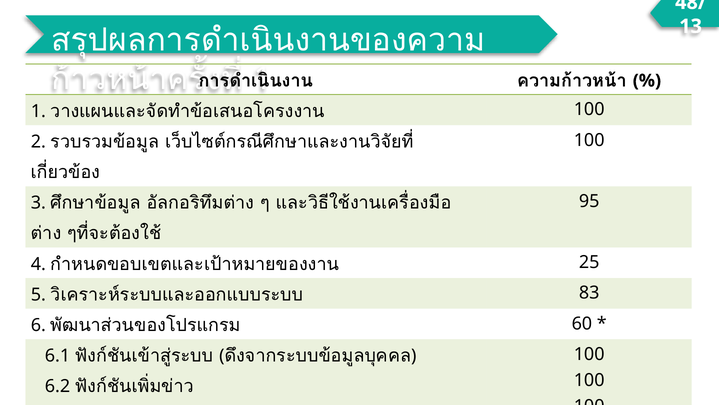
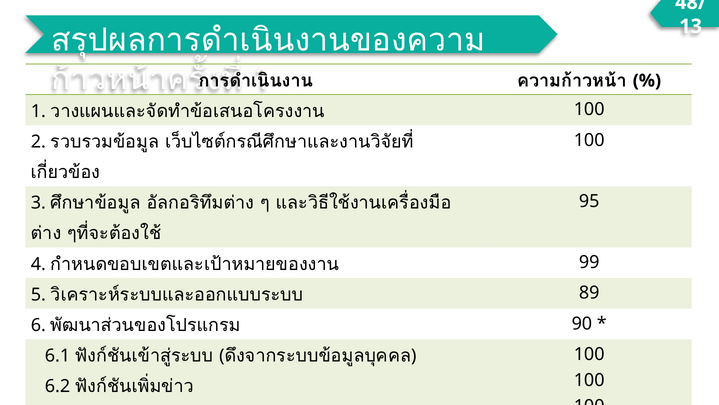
25: 25 -> 99
83: 83 -> 89
60: 60 -> 90
